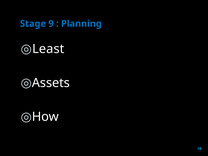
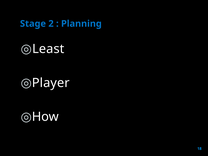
9: 9 -> 2
Assets: Assets -> Player
